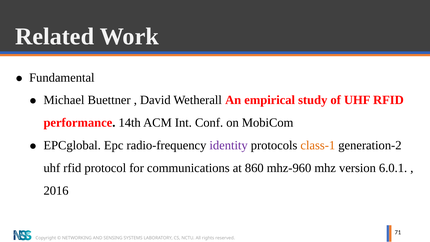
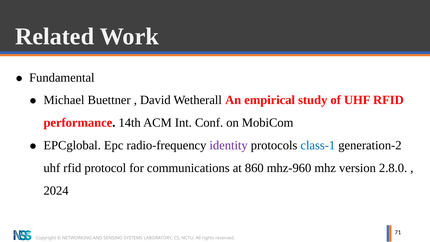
class-1 colour: orange -> blue
6.0.1: 6.0.1 -> 2.8.0
2016: 2016 -> 2024
